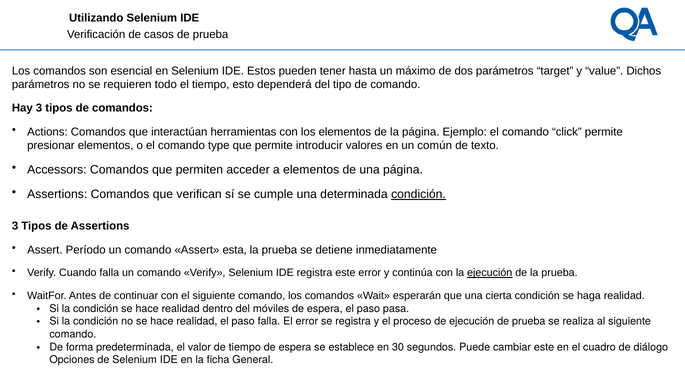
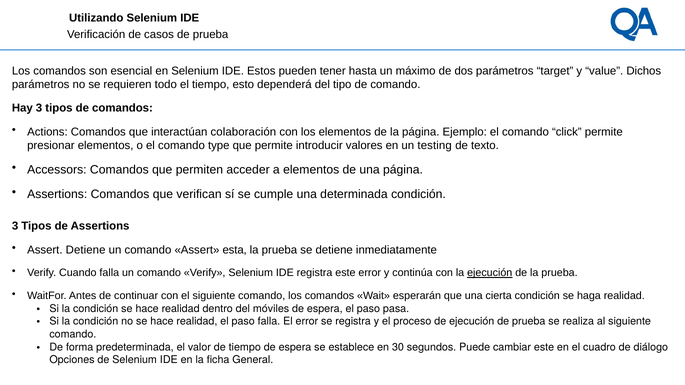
herramientas: herramientas -> colaboración
común: común -> testing
condición at (419, 194) underline: present -> none
Assert Período: Período -> Detiene
